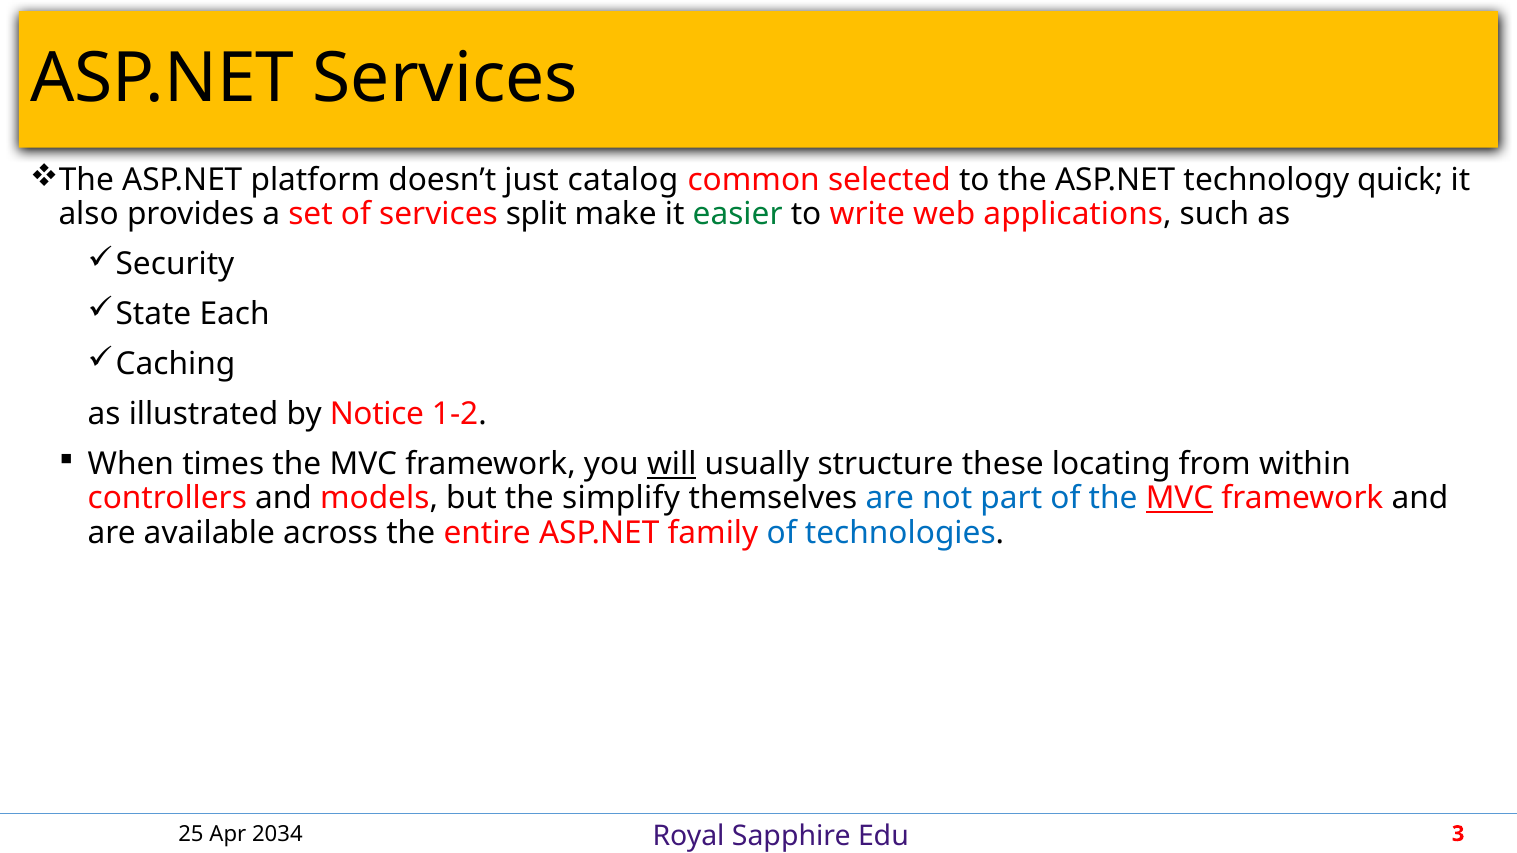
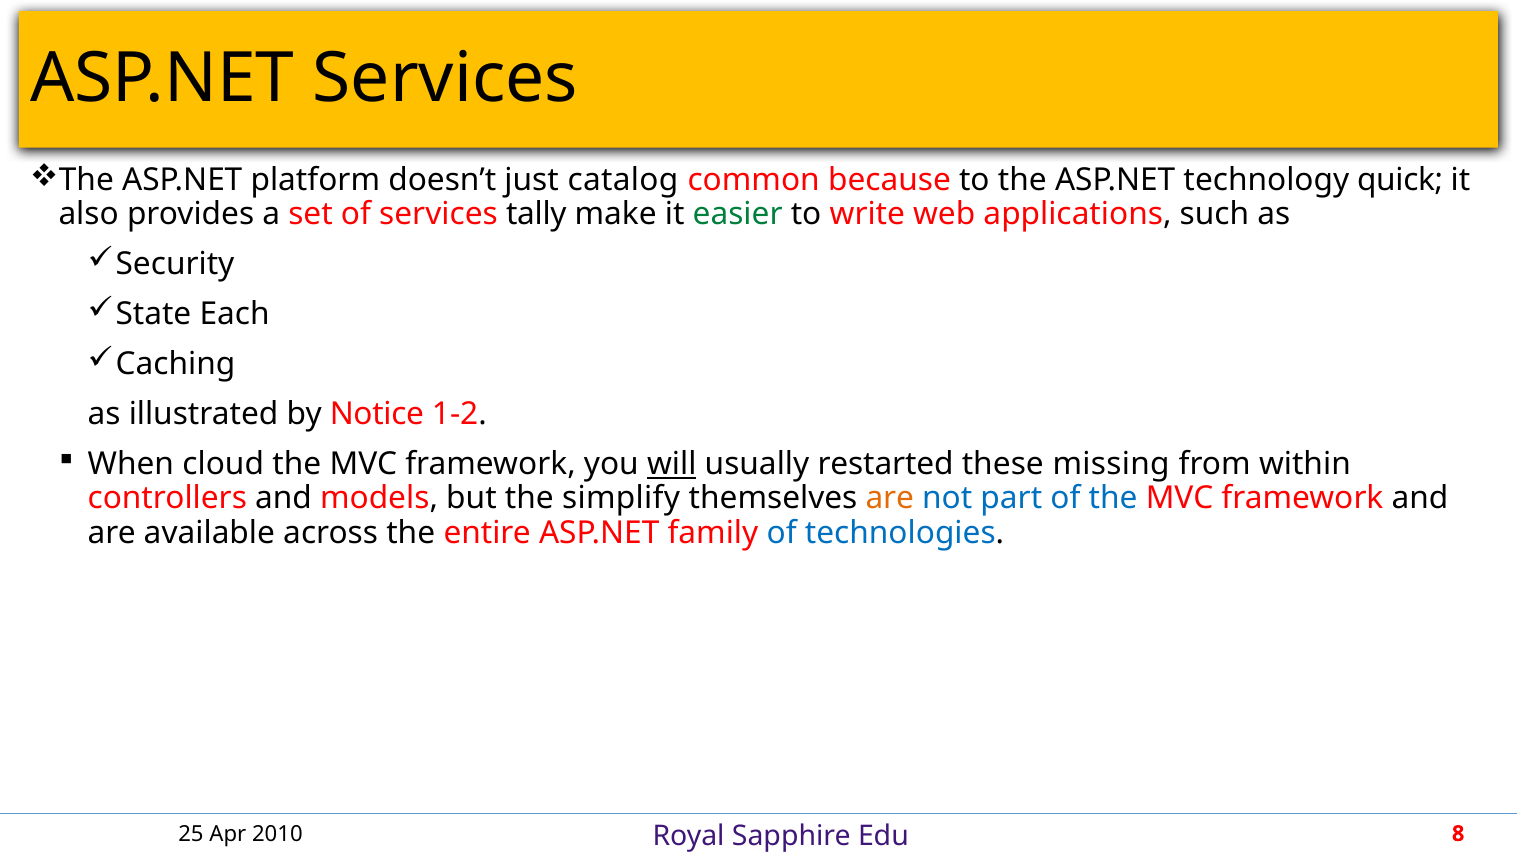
selected: selected -> because
split: split -> tally
times: times -> cloud
structure: structure -> restarted
locating: locating -> missing
are at (890, 499) colour: blue -> orange
MVC at (1180, 499) underline: present -> none
2034: 2034 -> 2010
3: 3 -> 8
